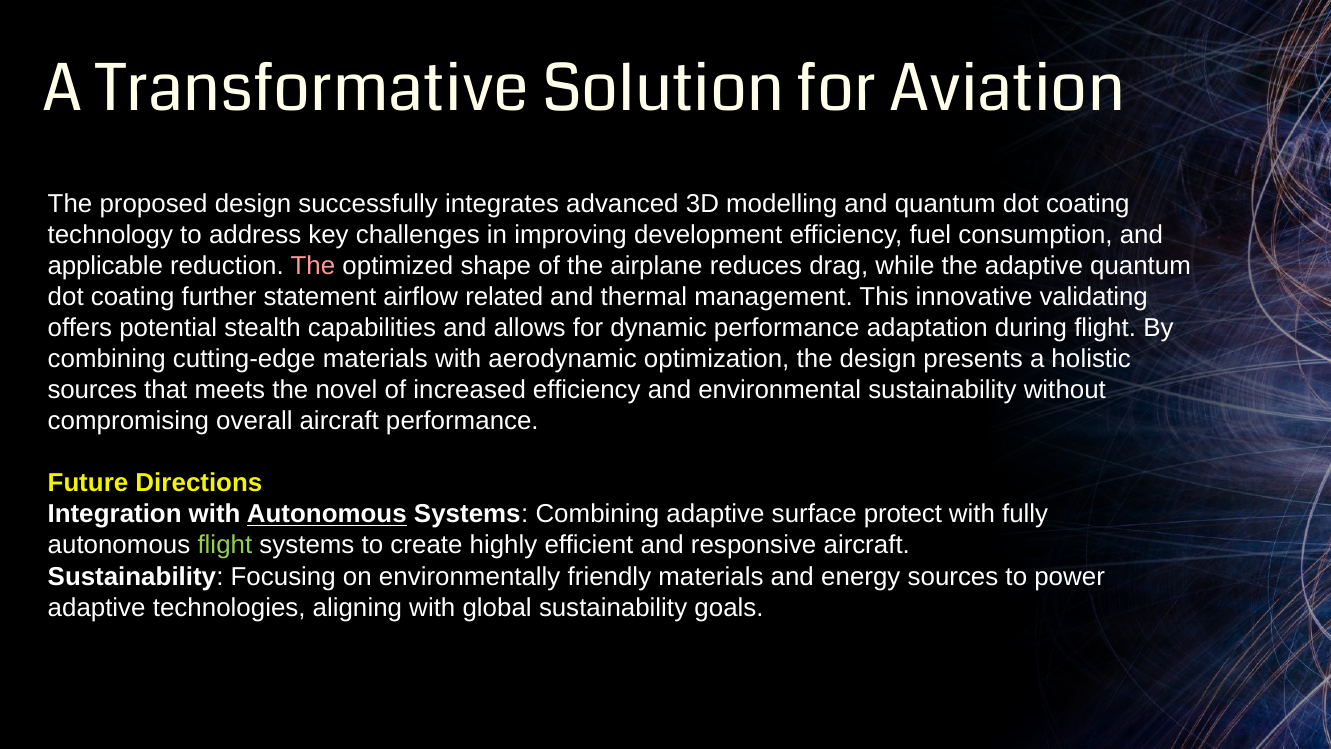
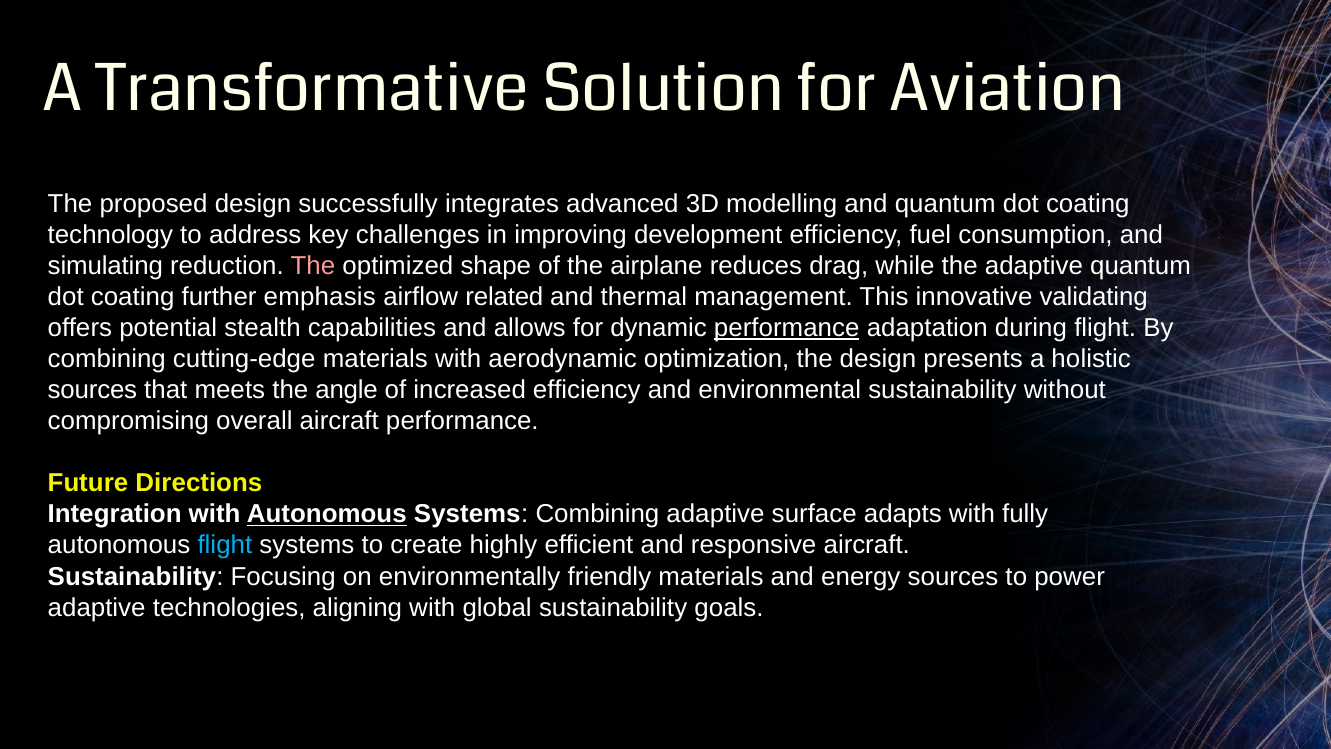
applicable: applicable -> simulating
statement: statement -> emphasis
performance at (787, 328) underline: none -> present
novel: novel -> angle
protect: protect -> adapts
flight at (225, 545) colour: light green -> light blue
